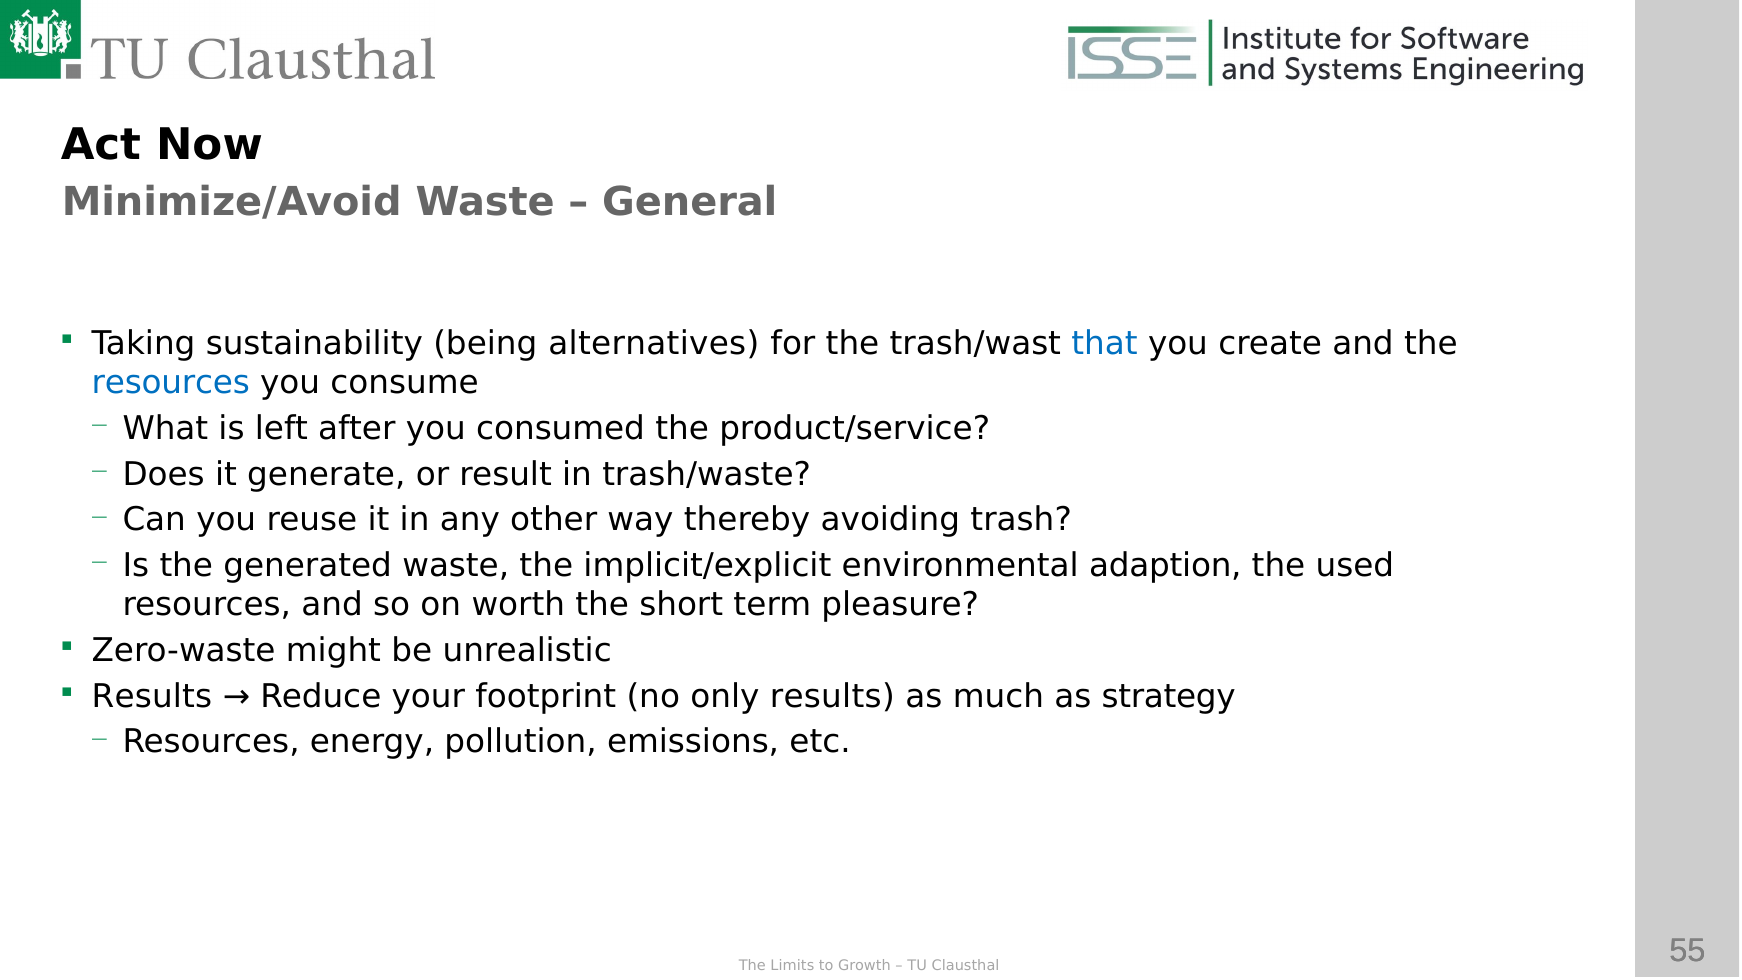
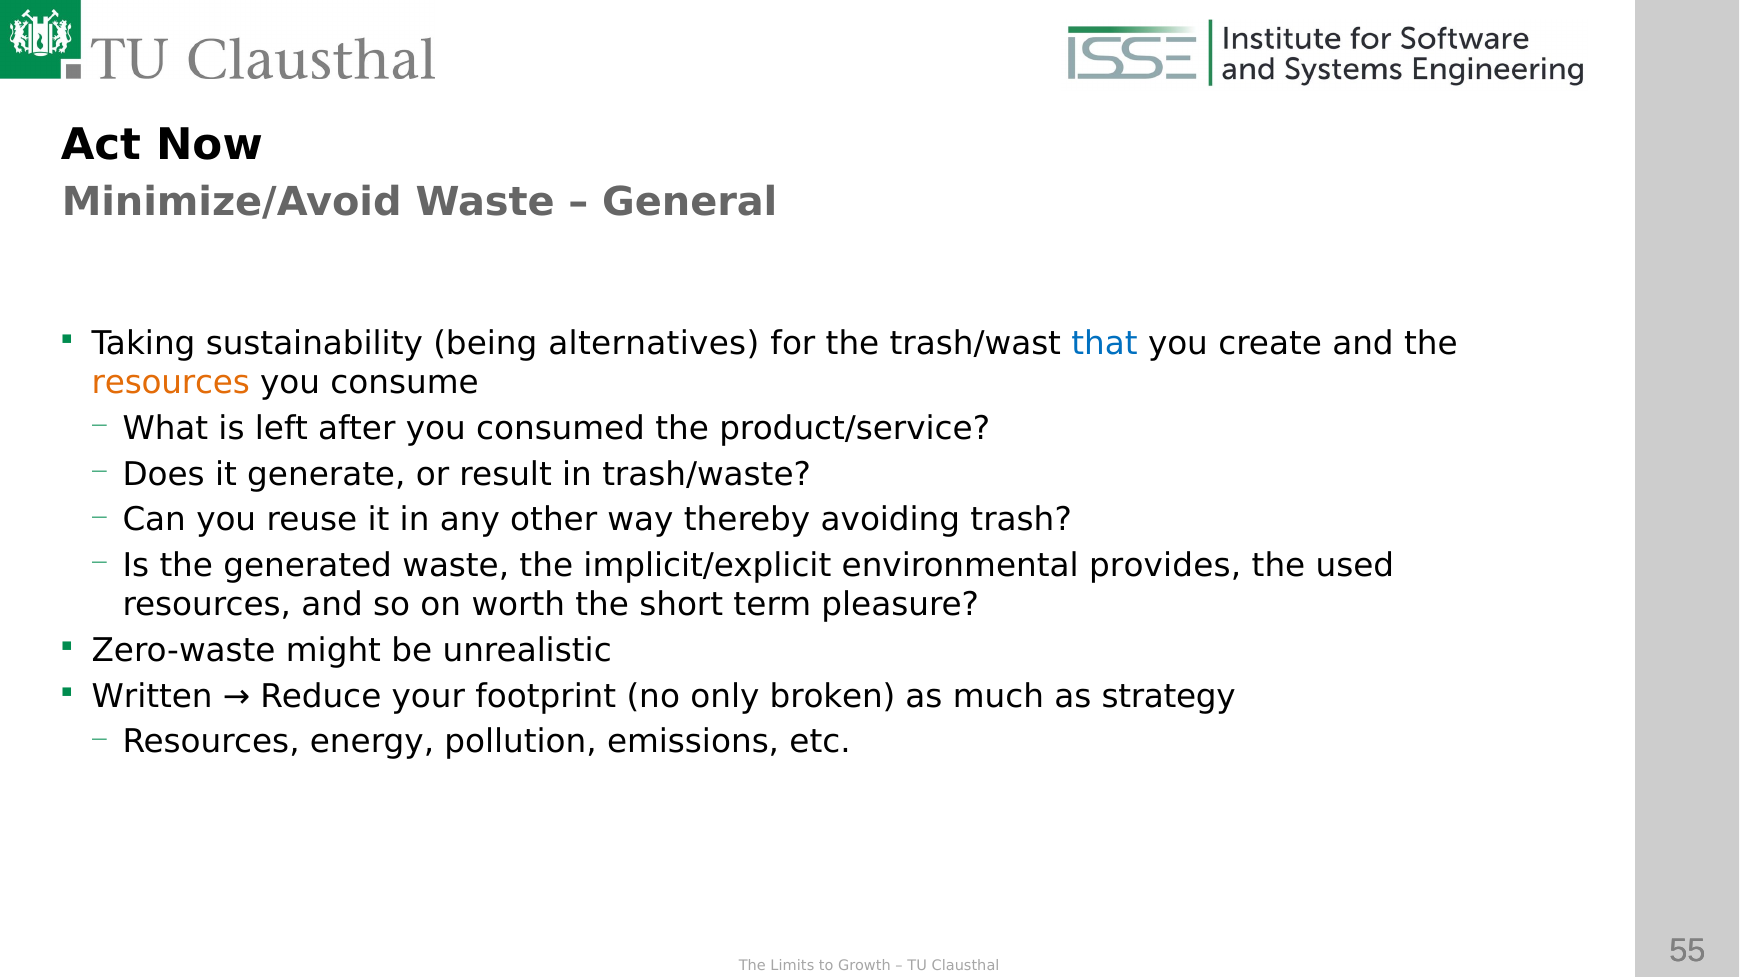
resources at (171, 383) colour: blue -> orange
adaption: adaption -> provides
Results at (152, 696): Results -> Written
only results: results -> broken
